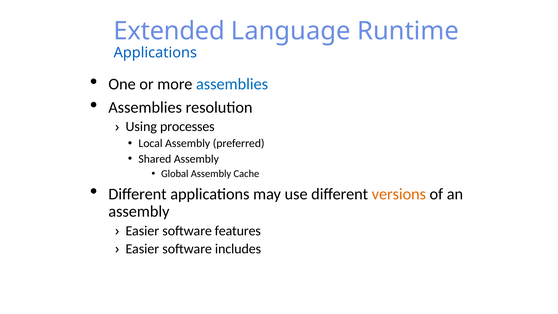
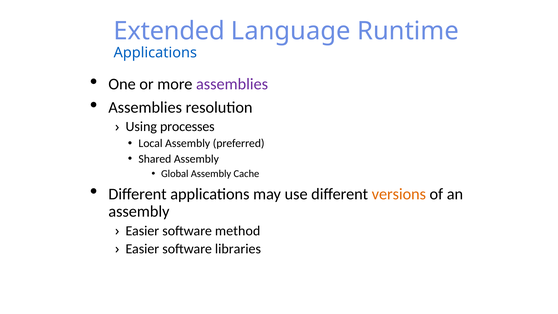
assemblies at (232, 84) colour: blue -> purple
features: features -> method
includes: includes -> libraries
